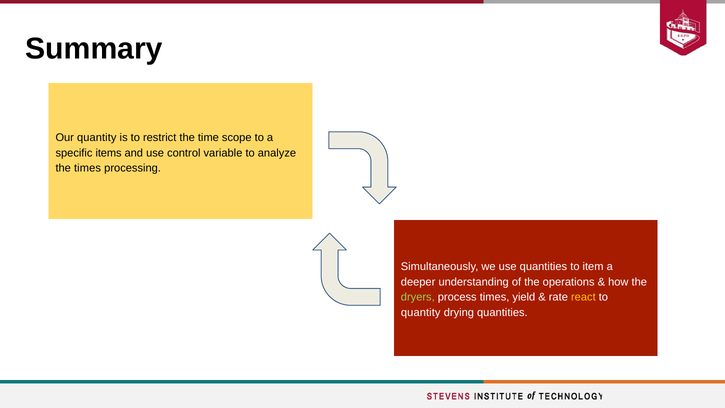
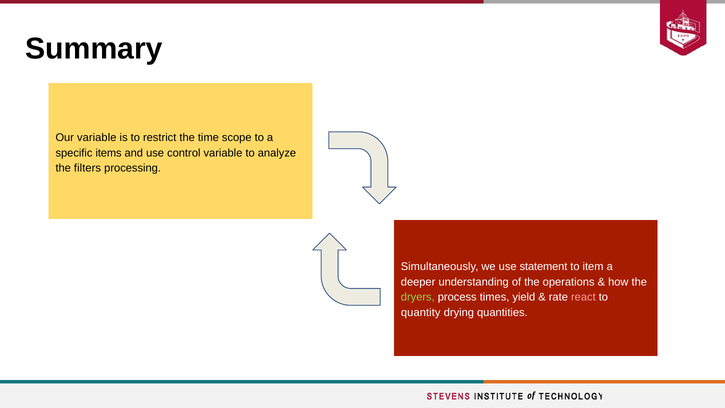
Our quantity: quantity -> variable
the times: times -> filters
use quantities: quantities -> statement
react colour: yellow -> pink
